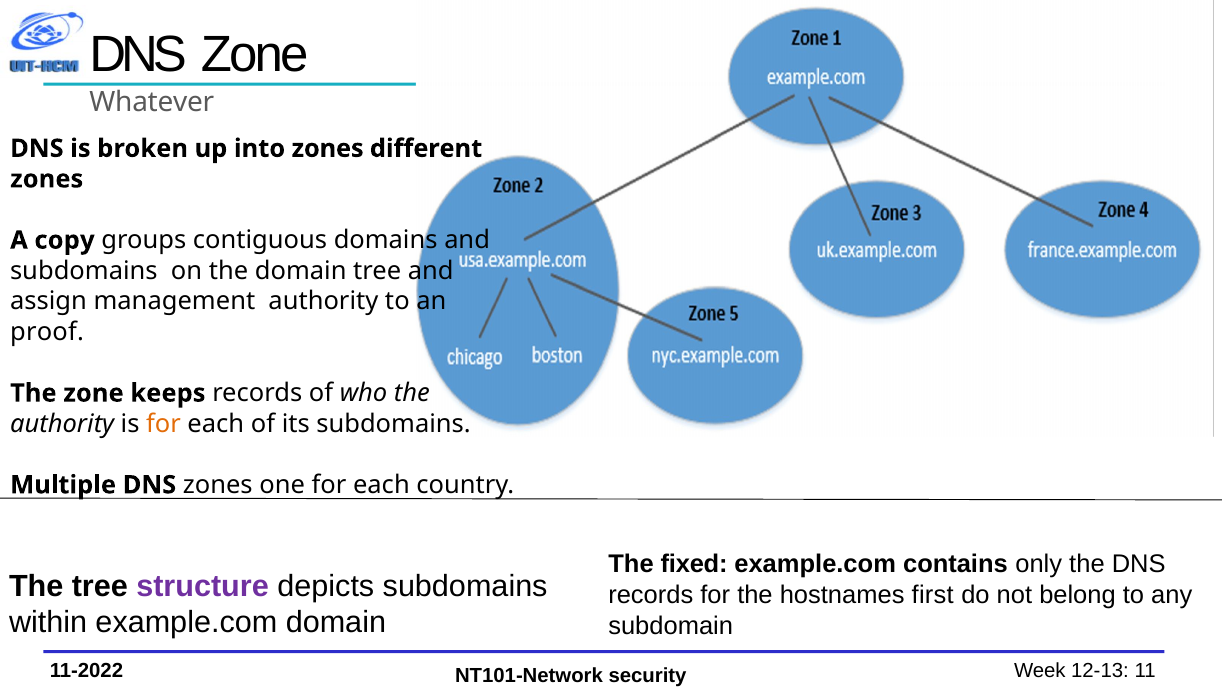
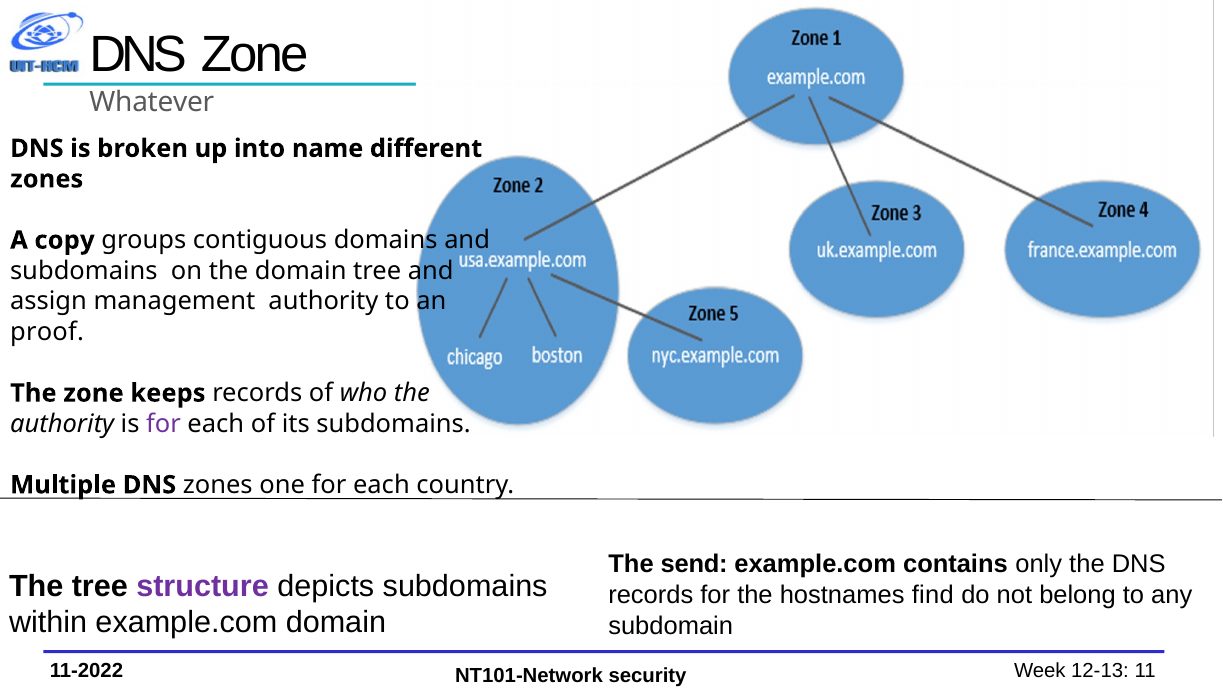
into zones: zones -> name
for at (163, 424) colour: orange -> purple
fixed: fixed -> send
first: first -> find
